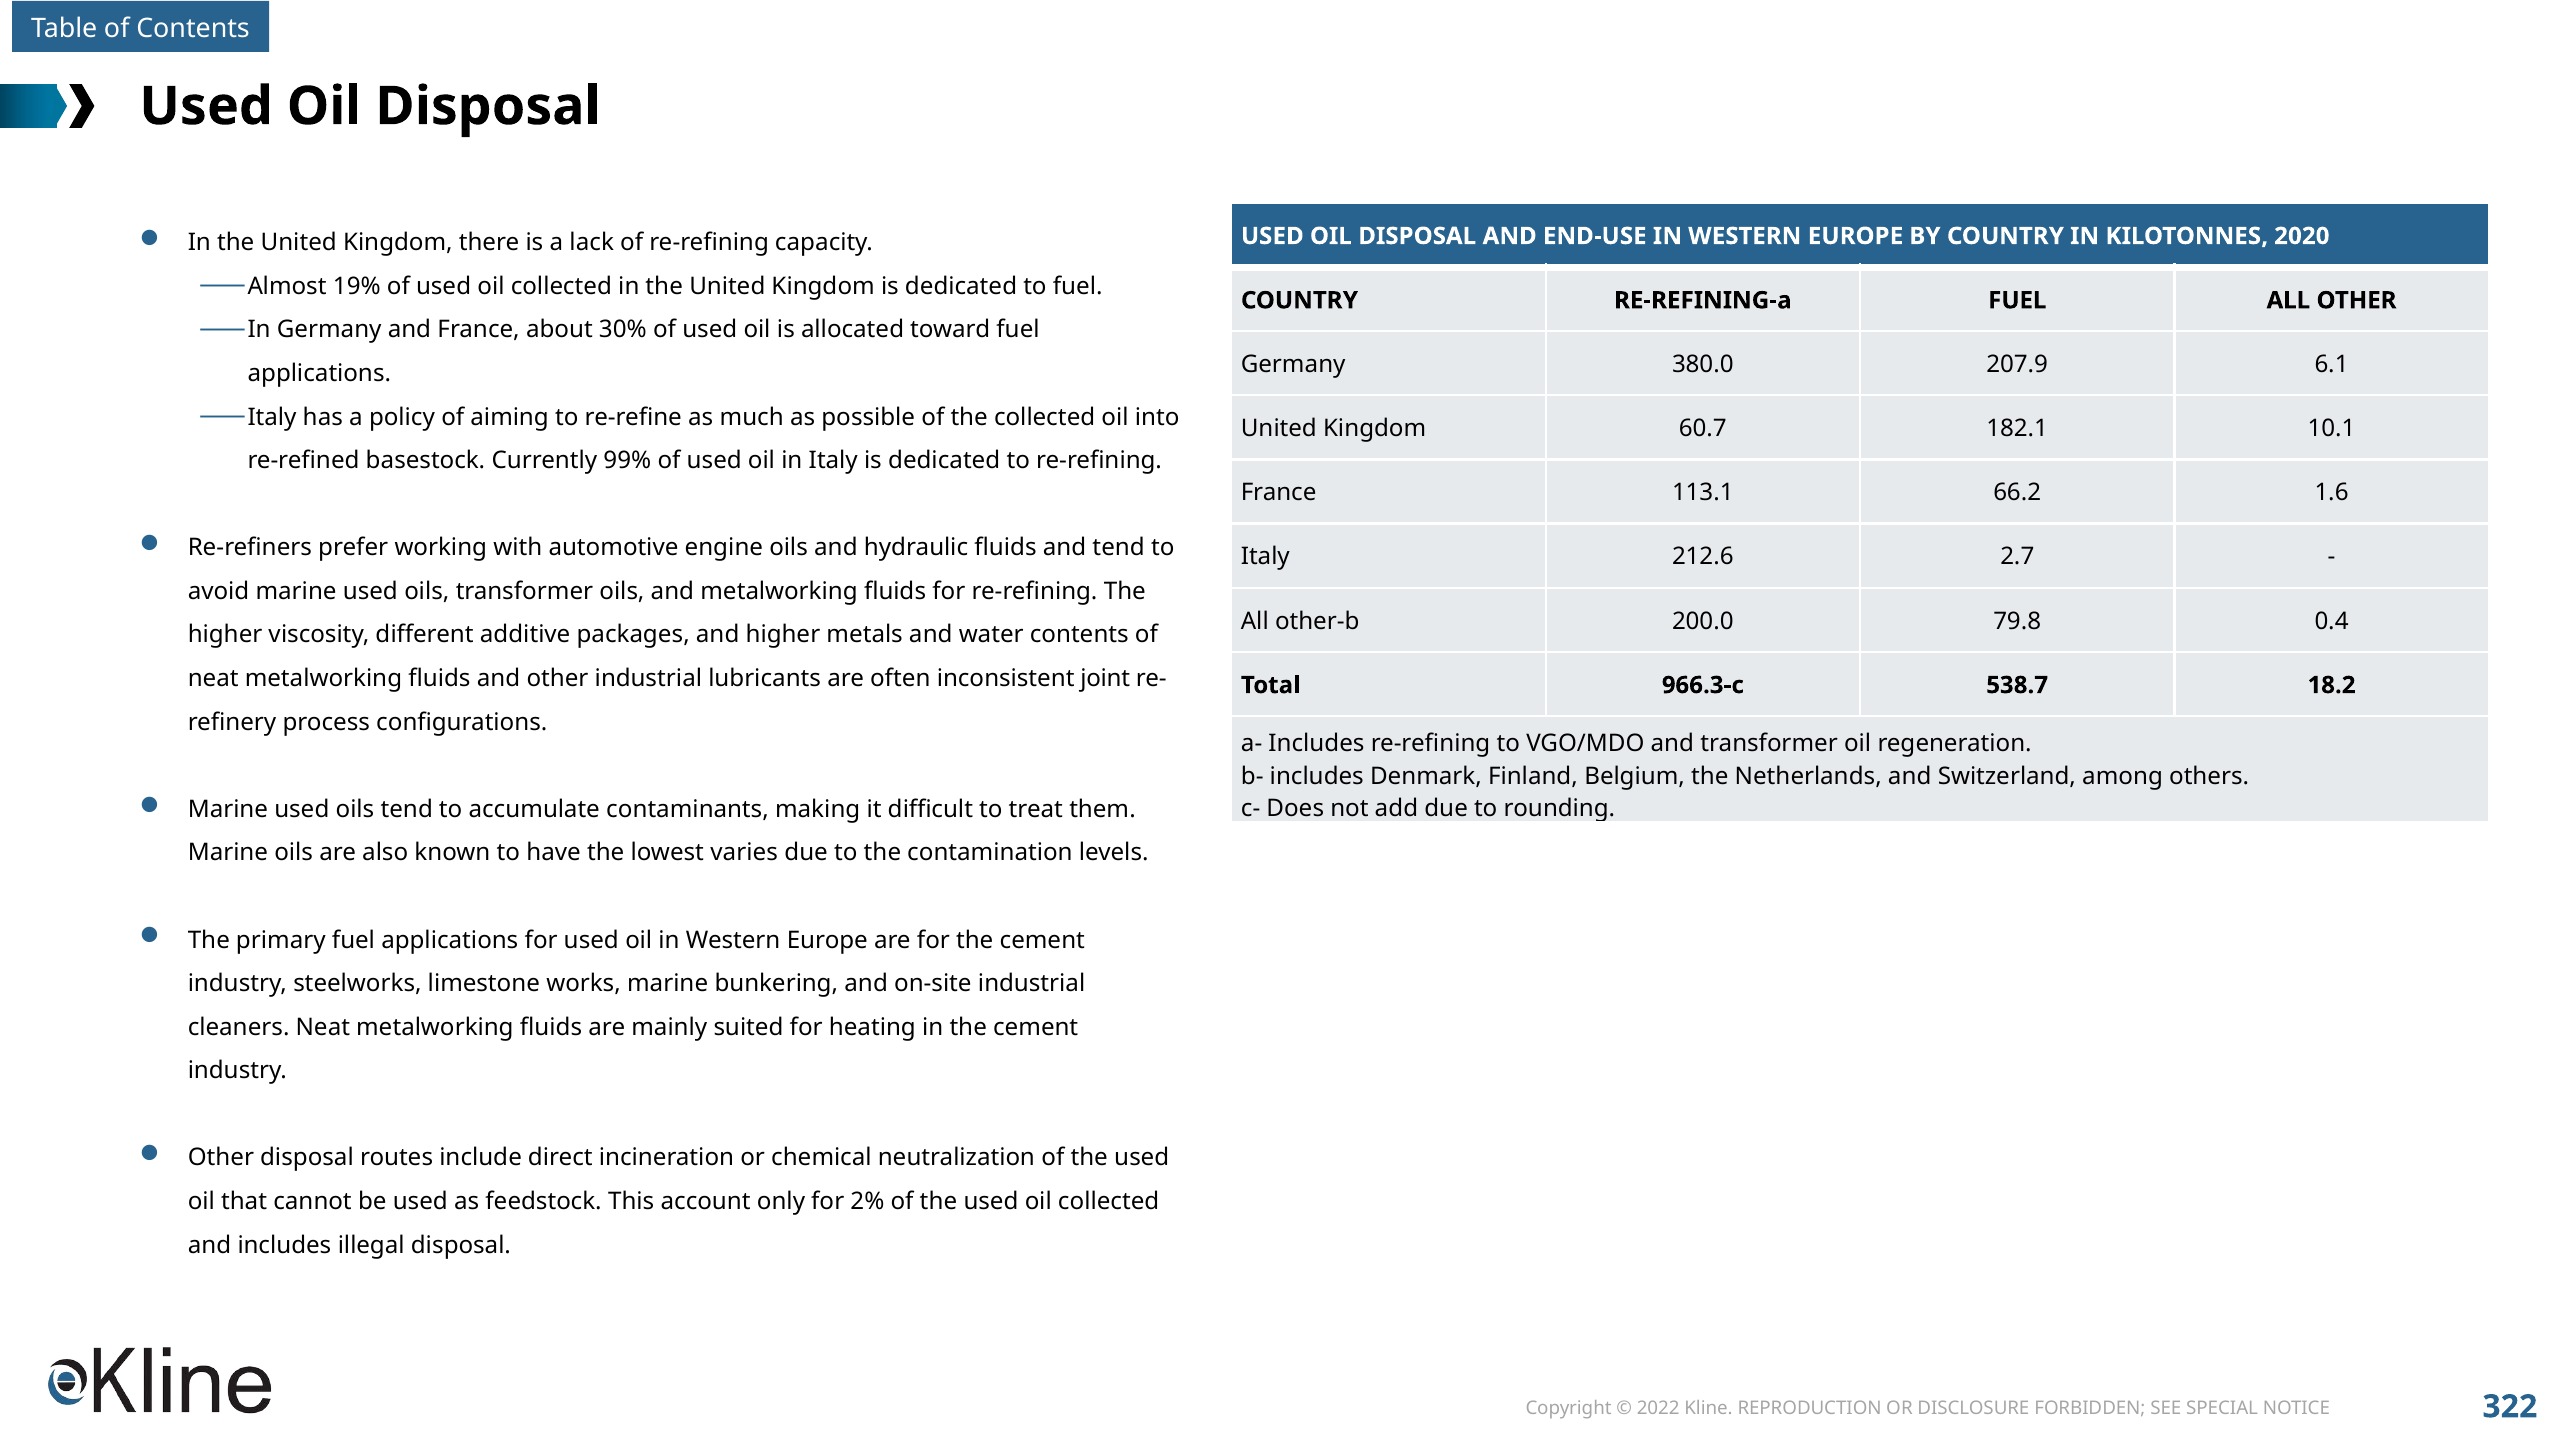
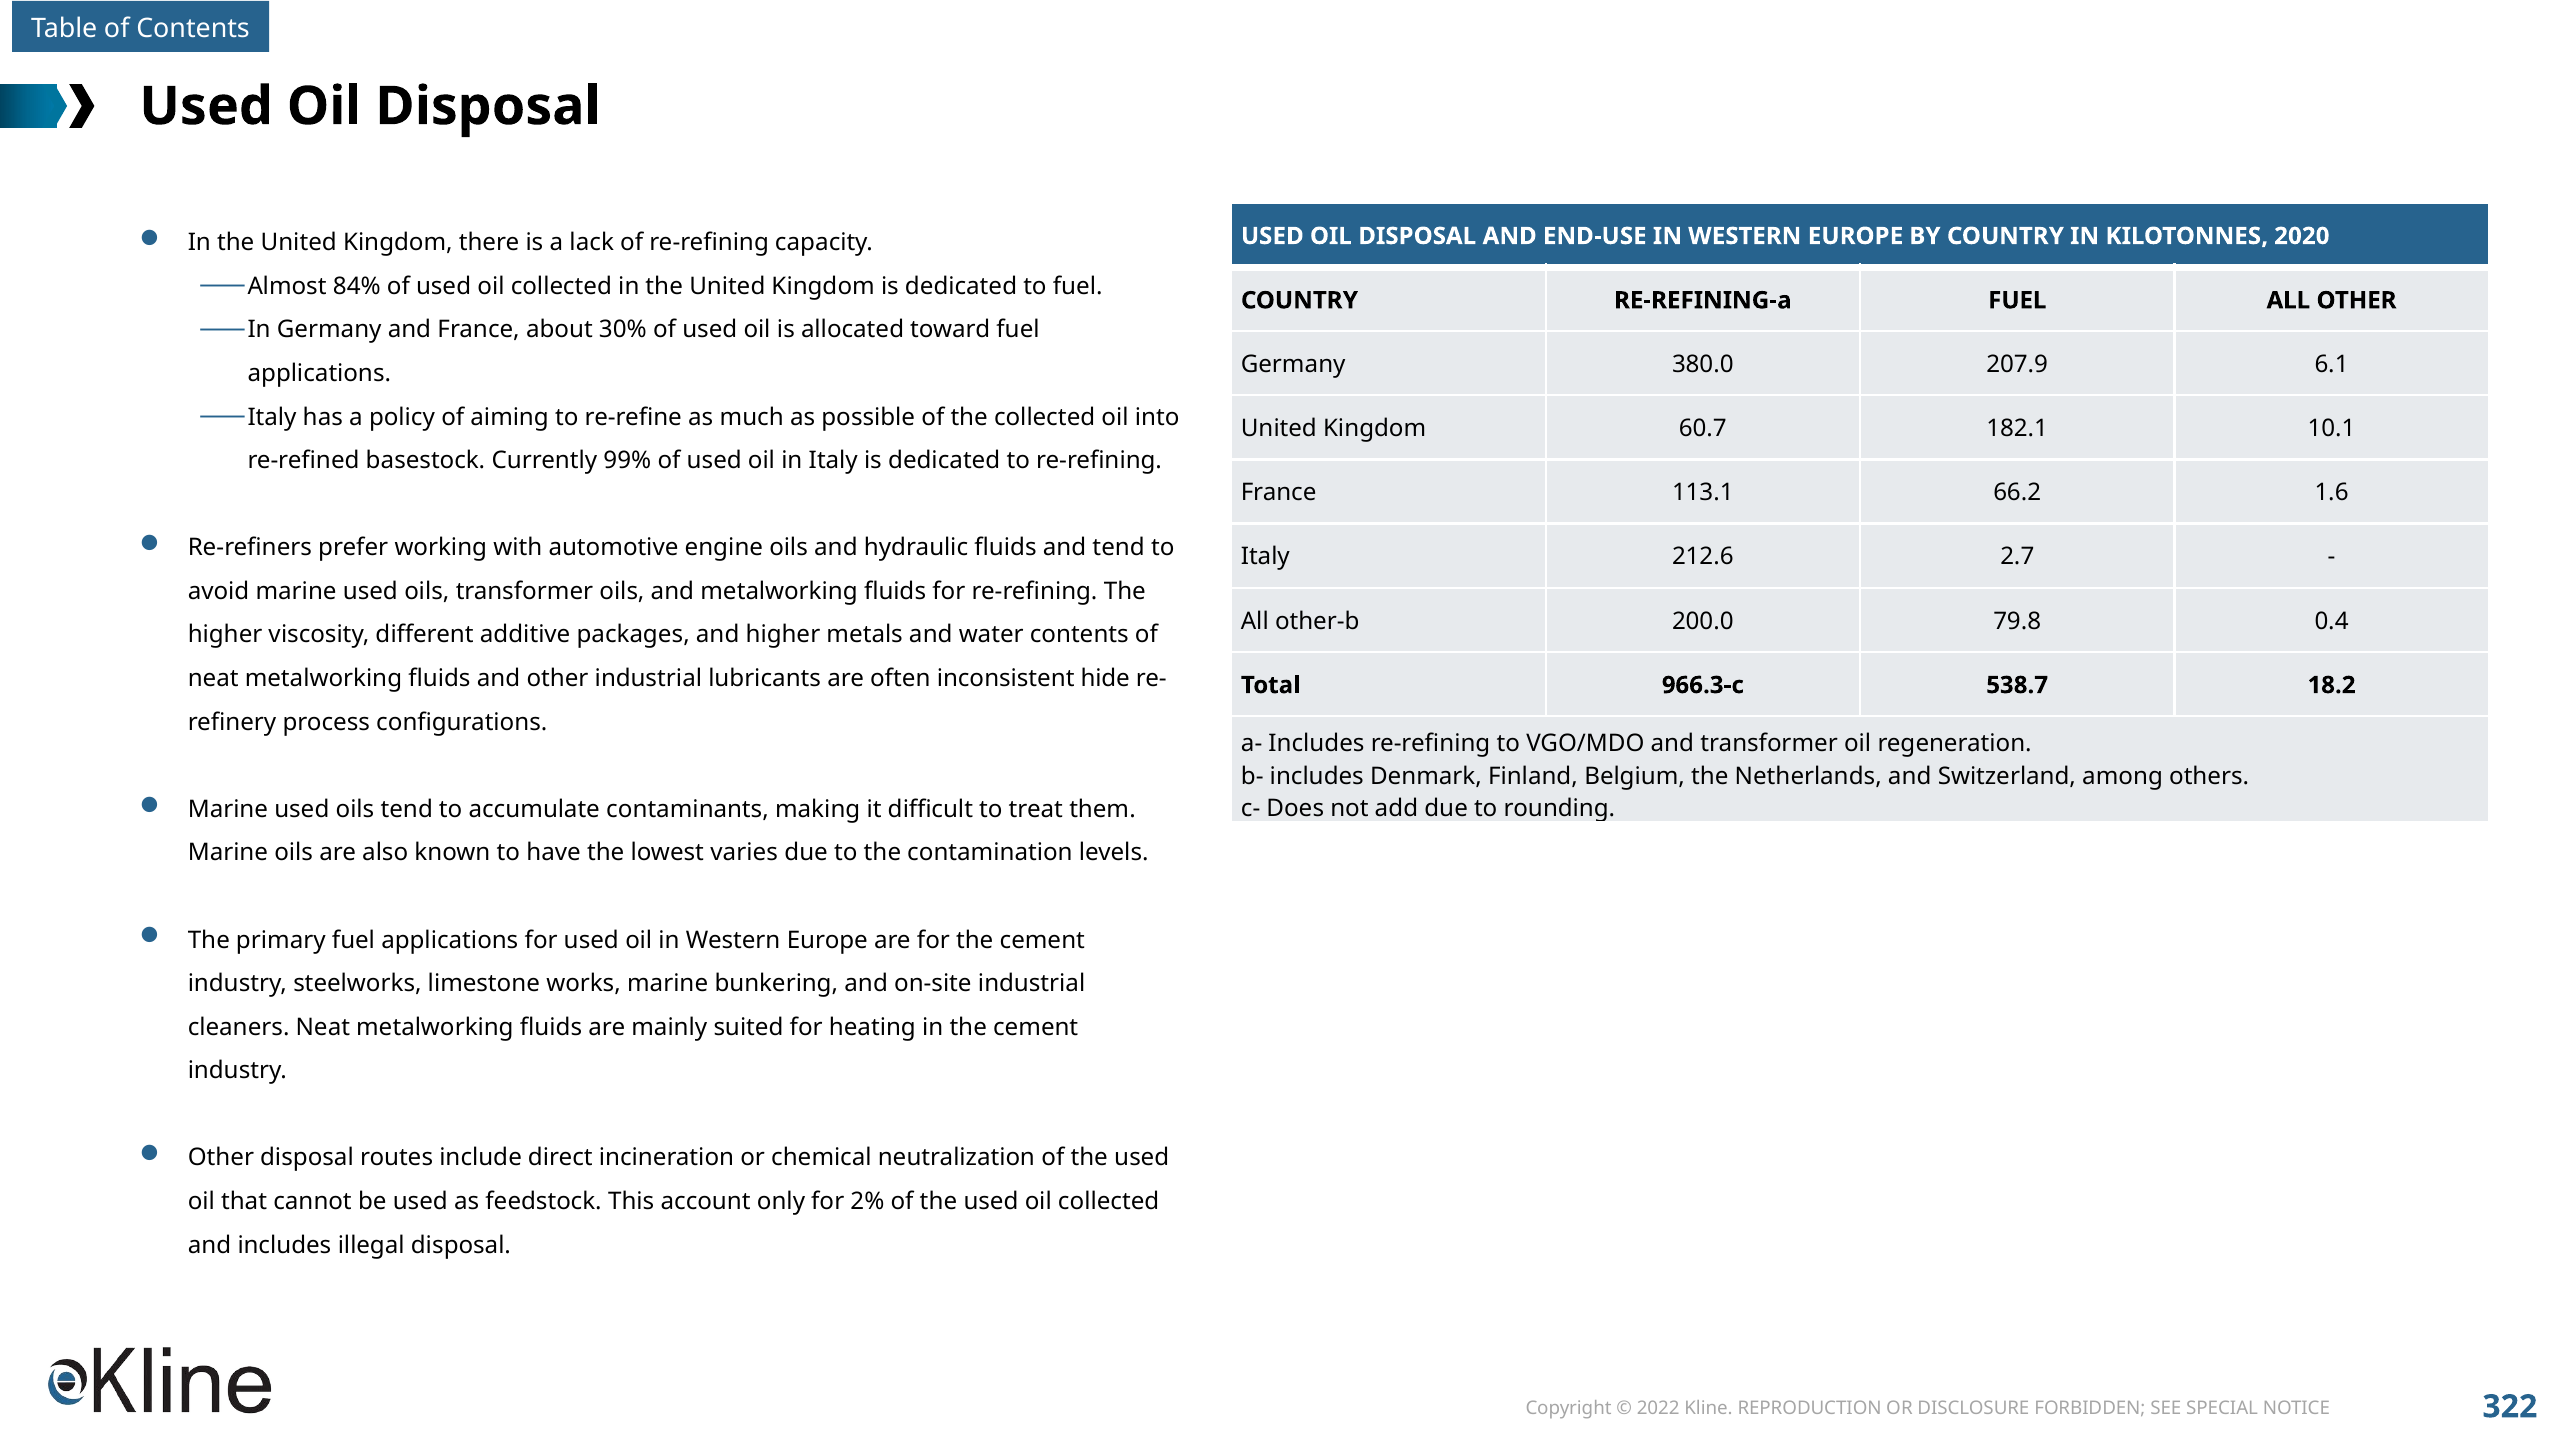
19%: 19% -> 84%
joint: joint -> hide
